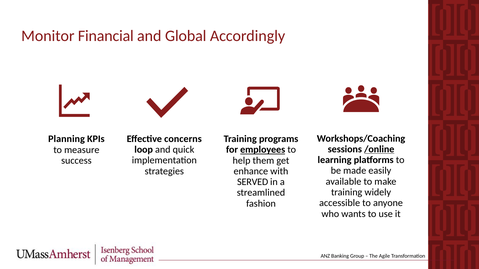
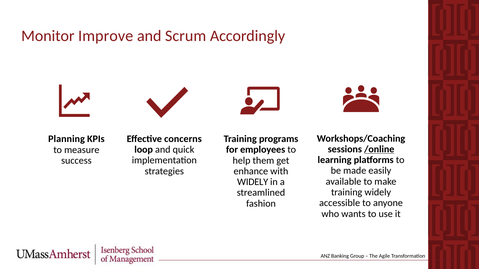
Financial: Financial -> Improve
Global: Global -> Scrum
employees underline: present -> none
SERVED at (253, 182): SERVED -> WIDELY
